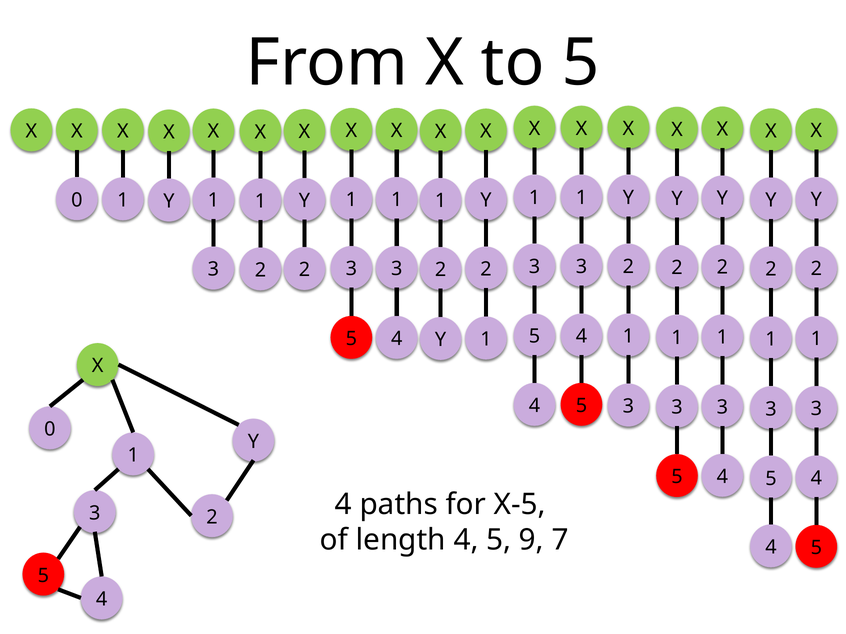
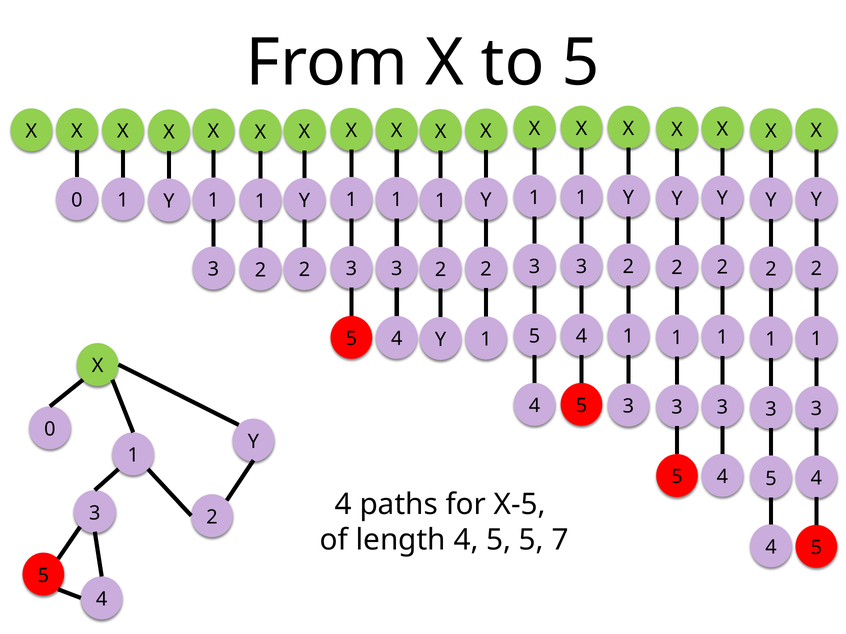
5 9: 9 -> 5
